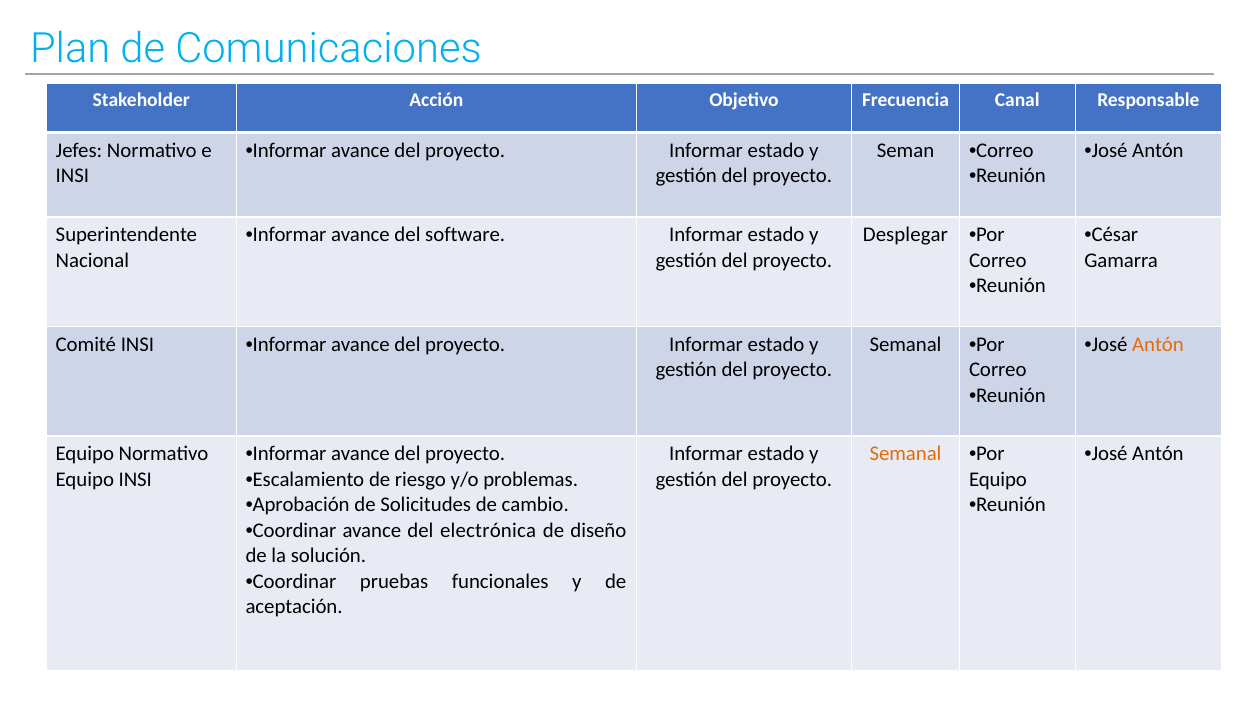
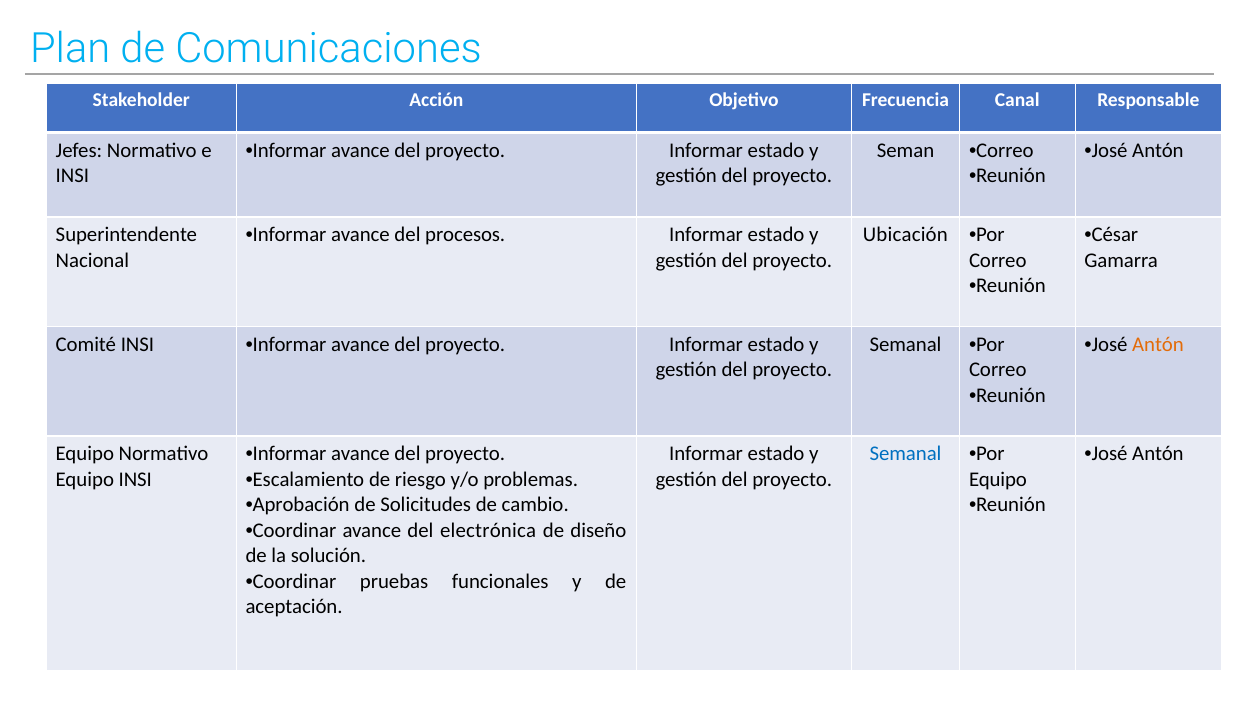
software: software -> procesos
Desplegar: Desplegar -> Ubicación
Semanal at (906, 453) colour: orange -> blue
